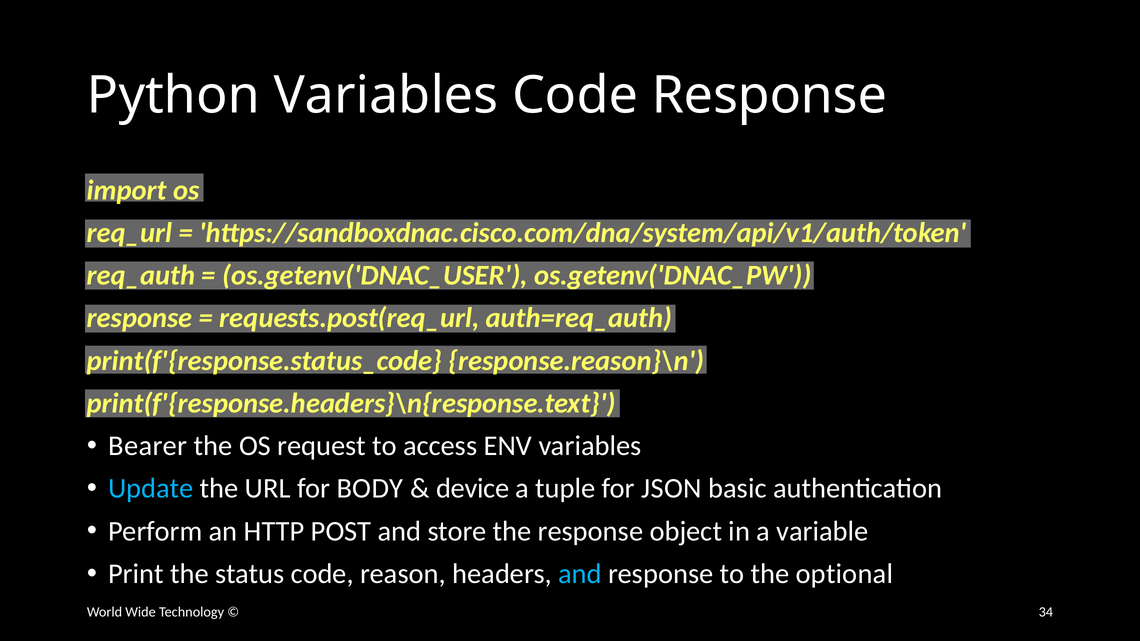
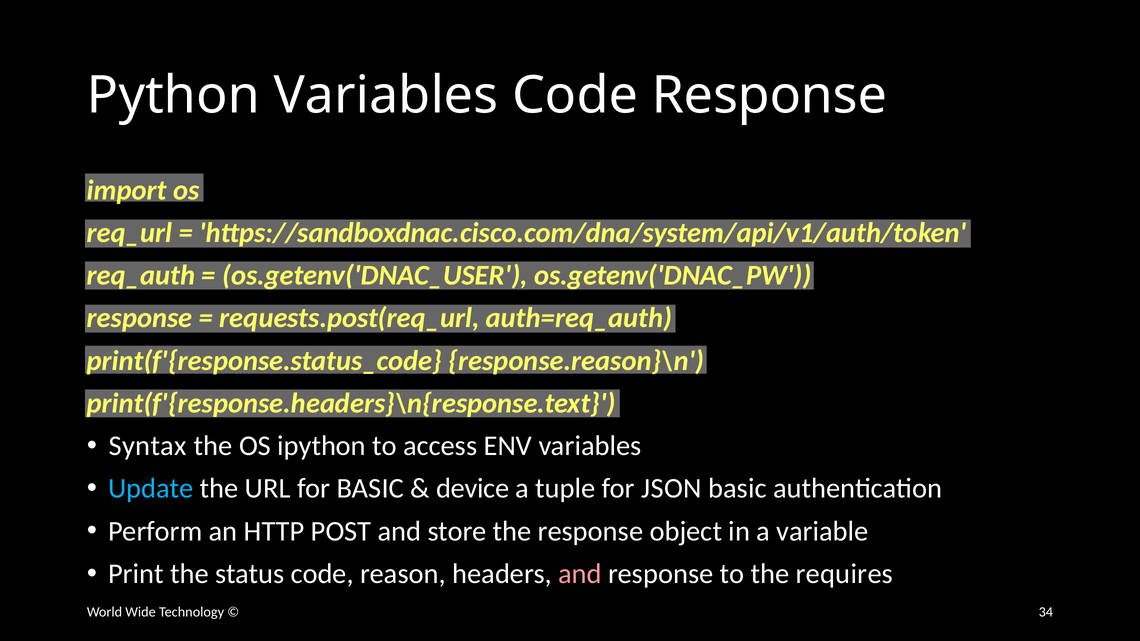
Bearer: Bearer -> Syntax
request: request -> ipython
for BODY: BODY -> BASIC
and at (580, 574) colour: light blue -> pink
optional: optional -> requires
